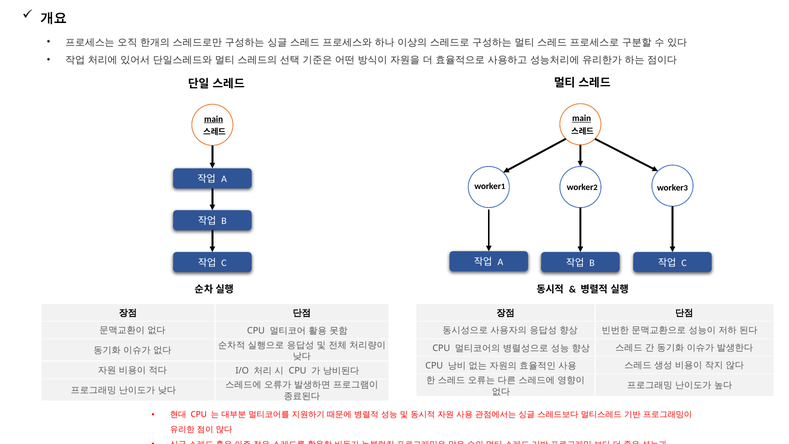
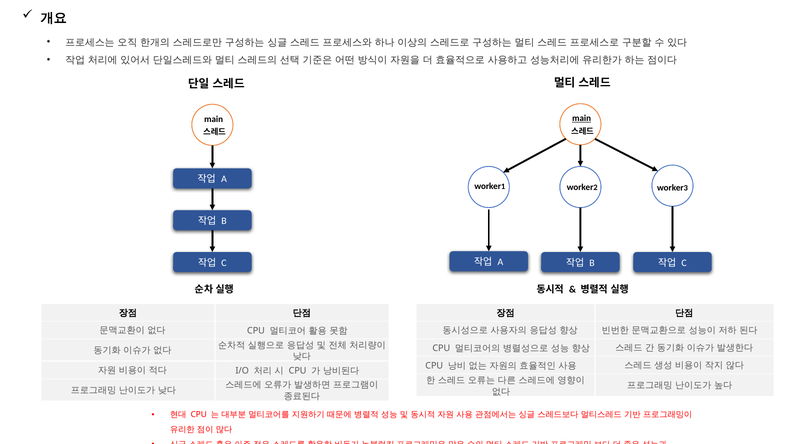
main at (214, 119) underline: present -> none
